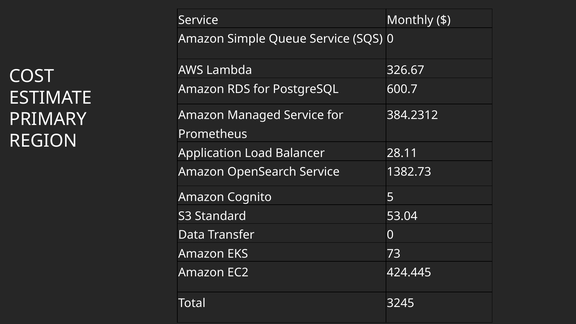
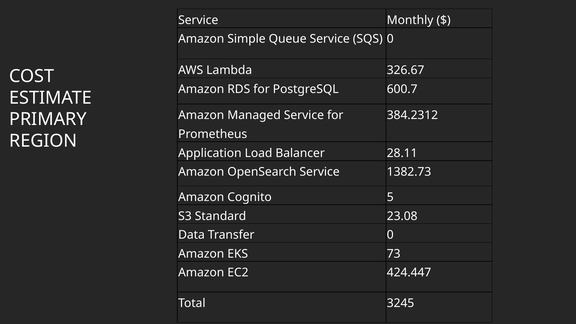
53.04: 53.04 -> 23.08
424.445: 424.445 -> 424.447
